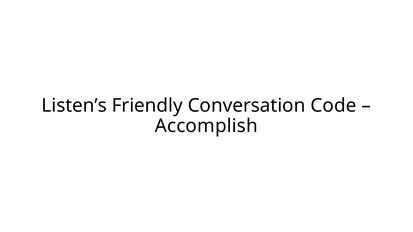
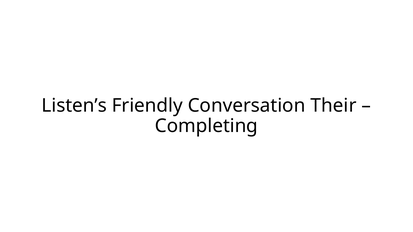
Code: Code -> Their
Accomplish: Accomplish -> Completing
